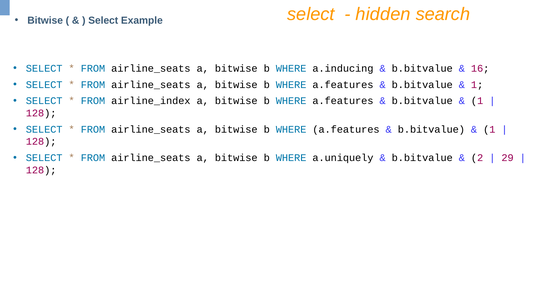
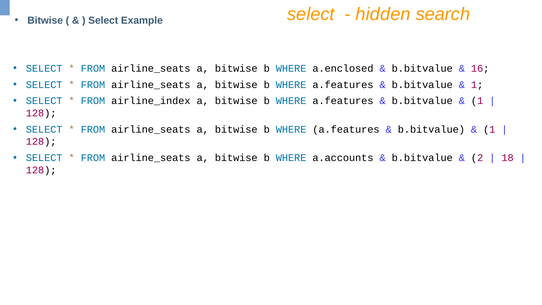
a.inducing: a.inducing -> a.enclosed
a.uniquely: a.uniquely -> a.accounts
29: 29 -> 18
